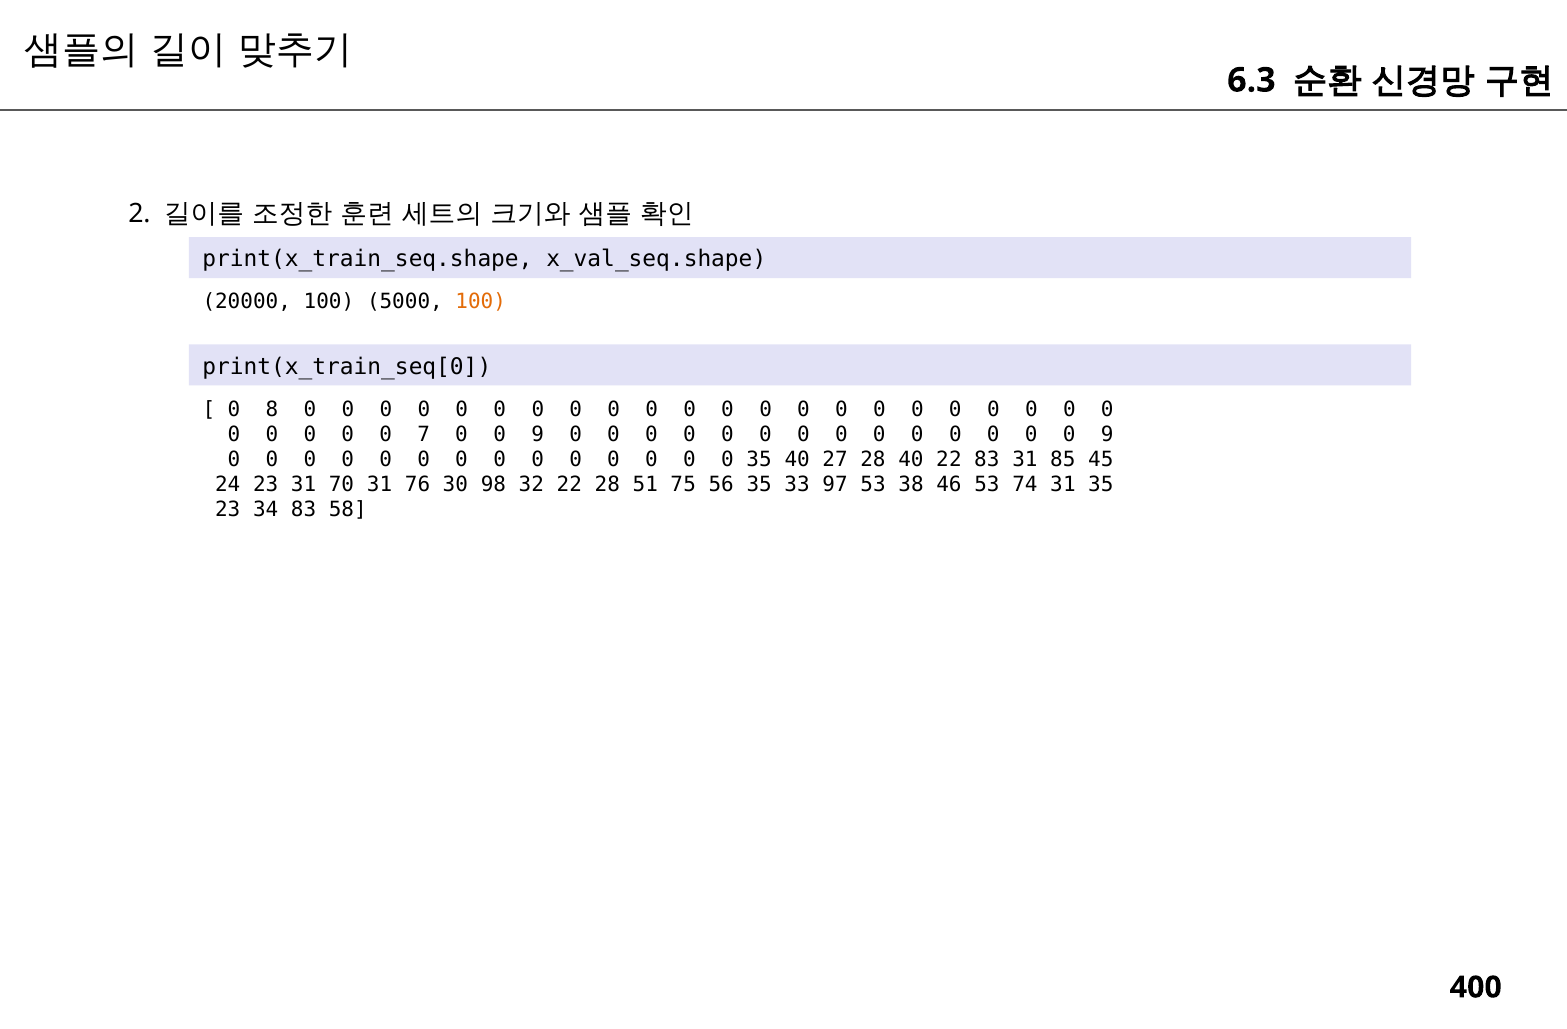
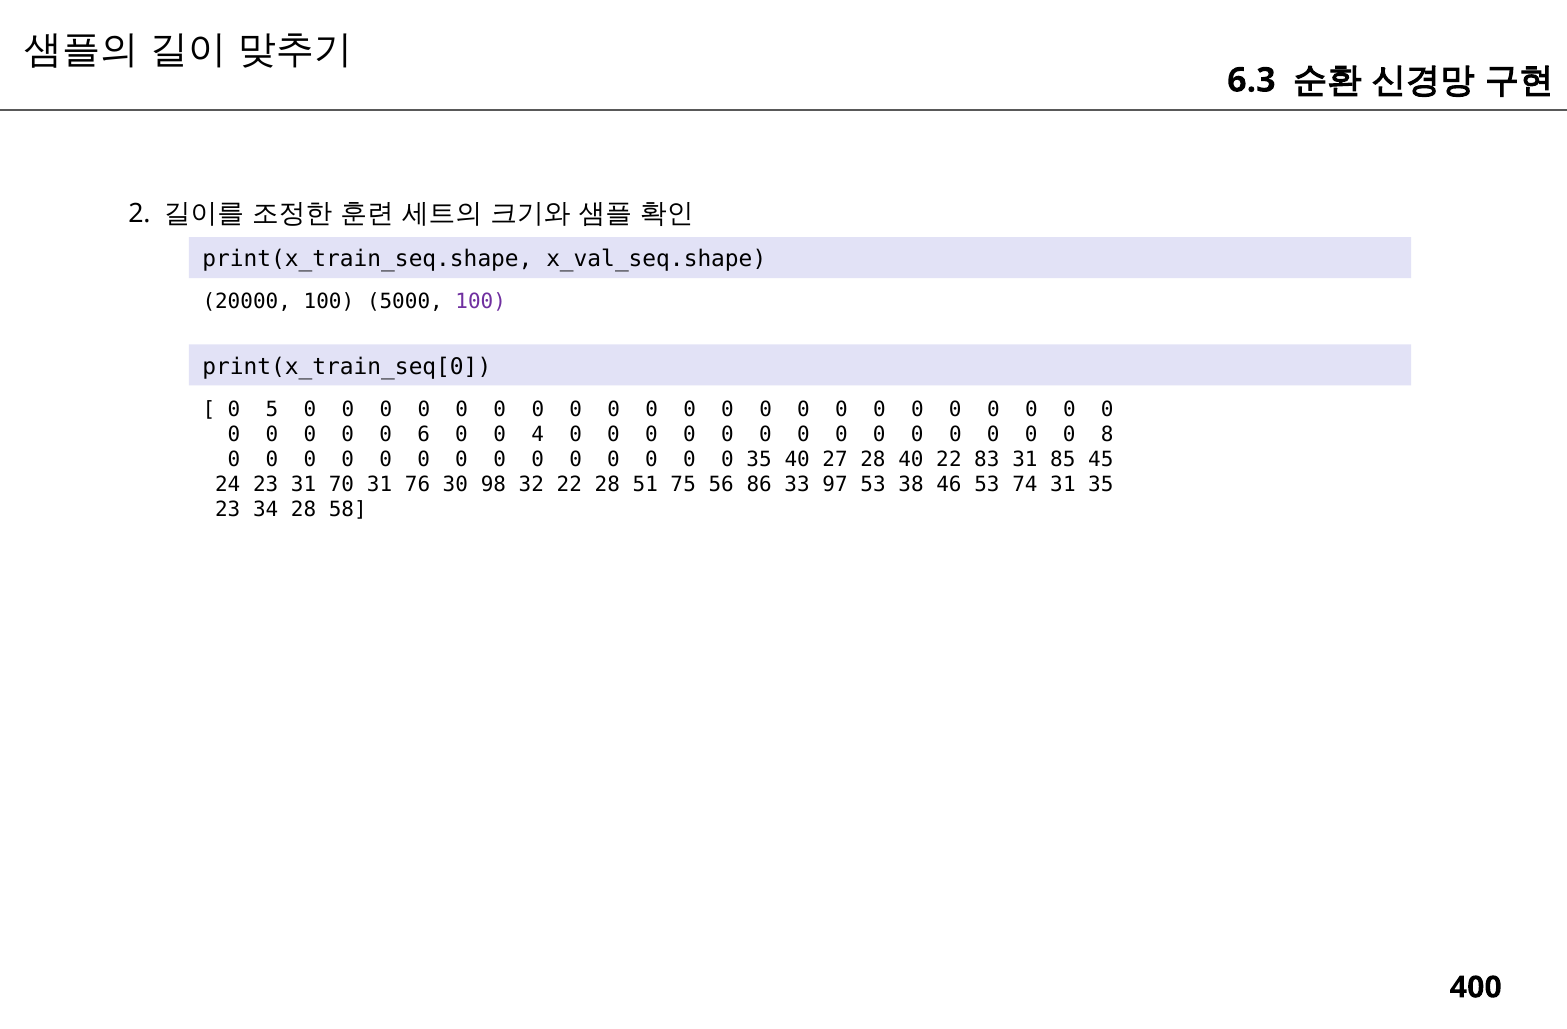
100 at (481, 302) colour: orange -> purple
8: 8 -> 5
7: 7 -> 6
9 at (538, 434): 9 -> 4
0 0 0 9: 9 -> 8
56 35: 35 -> 86
34 83: 83 -> 28
